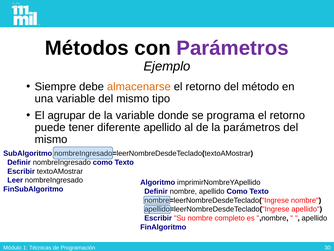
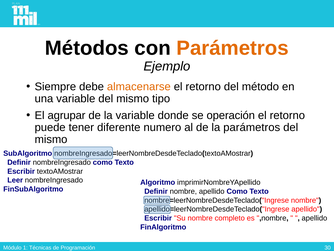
Parámetros at (233, 48) colour: purple -> orange
programa: programa -> operación
diferente apellido: apellido -> numero
